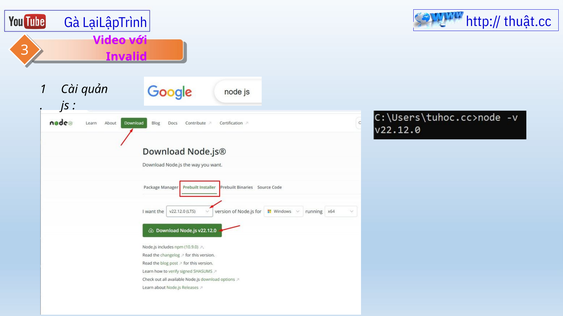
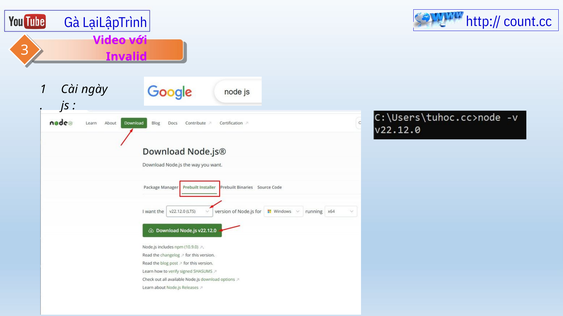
thuật.cc: thuật.cc -> count.cc
quản: quản -> ngày
